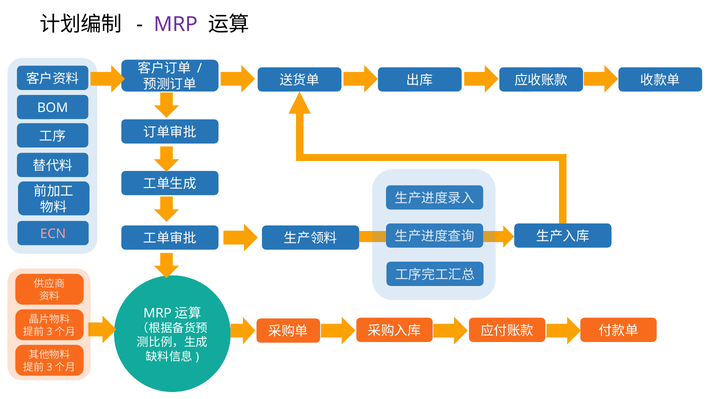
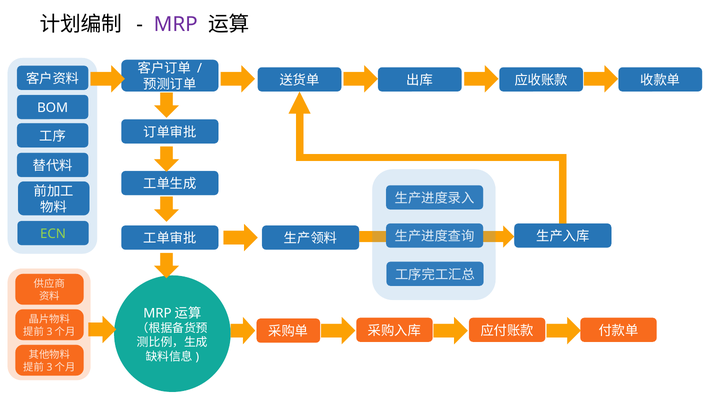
ECN colour: pink -> light green
